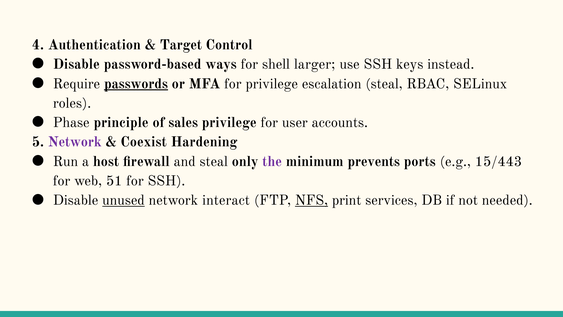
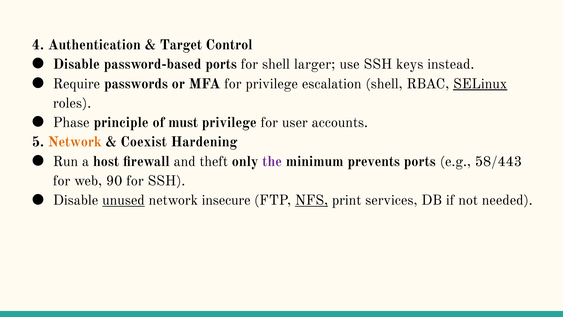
password-based ways: ways -> ports
passwords underline: present -> none
escalation steal: steal -> shell
SELinux underline: none -> present
sales: sales -> must
Network at (75, 142) colour: purple -> orange
and steal: steal -> theft
15/443: 15/443 -> 58/443
51: 51 -> 90
interact: interact -> insecure
